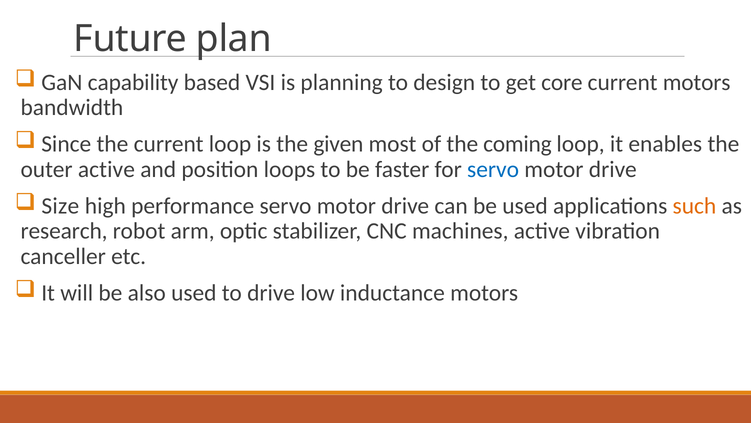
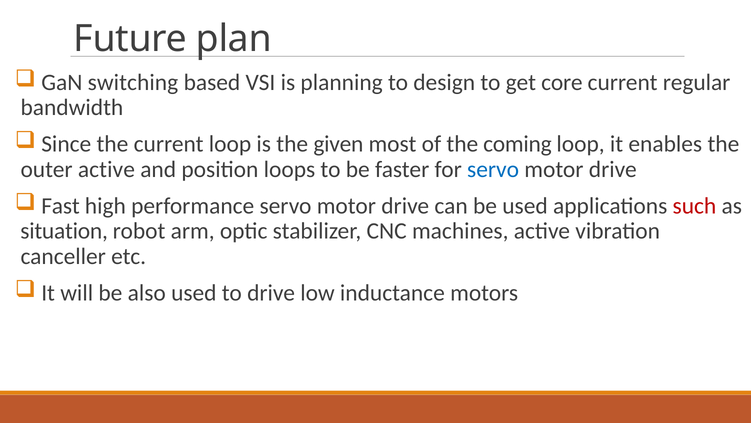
capability: capability -> switching
current motors: motors -> regular
Size: Size -> Fast
such colour: orange -> red
research: research -> situation
